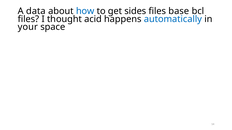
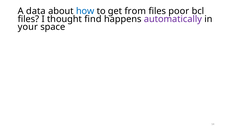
sides: sides -> from
base: base -> poor
acid: acid -> find
automatically colour: blue -> purple
